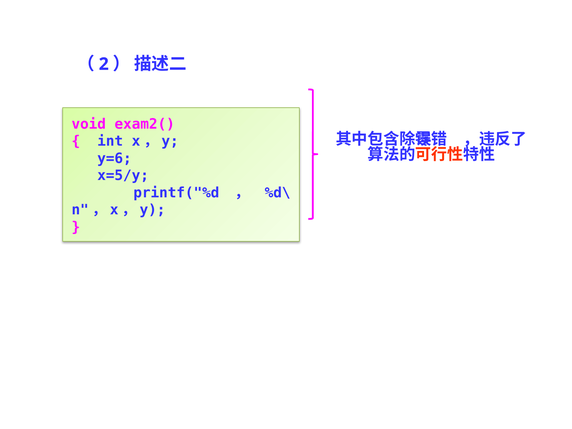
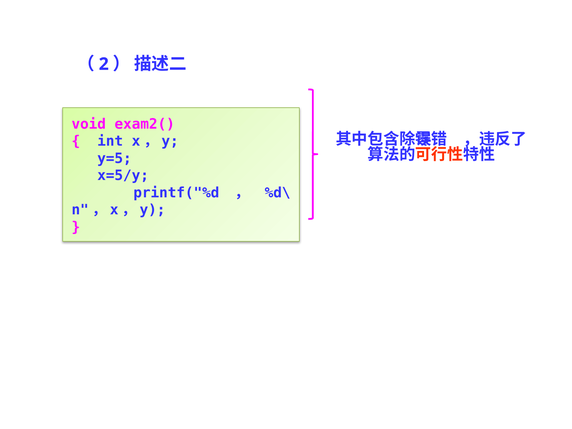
y=6: y=6 -> y=5
